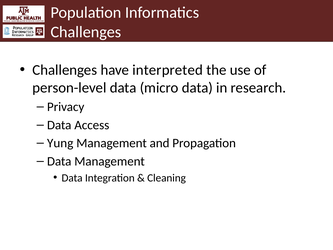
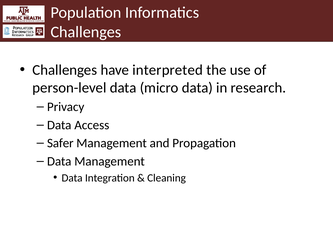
Yung: Yung -> Safer
